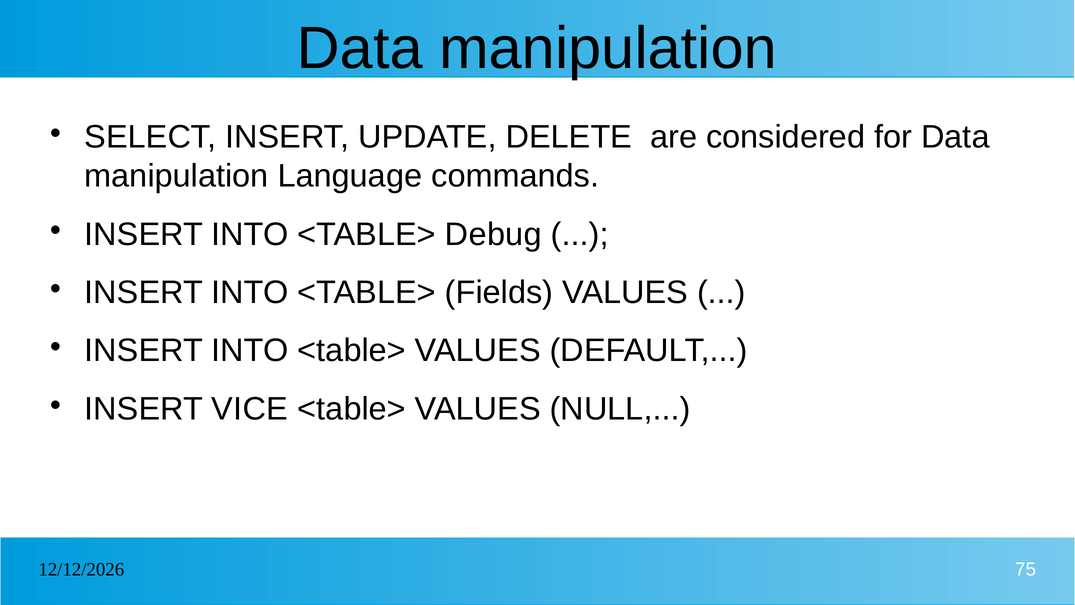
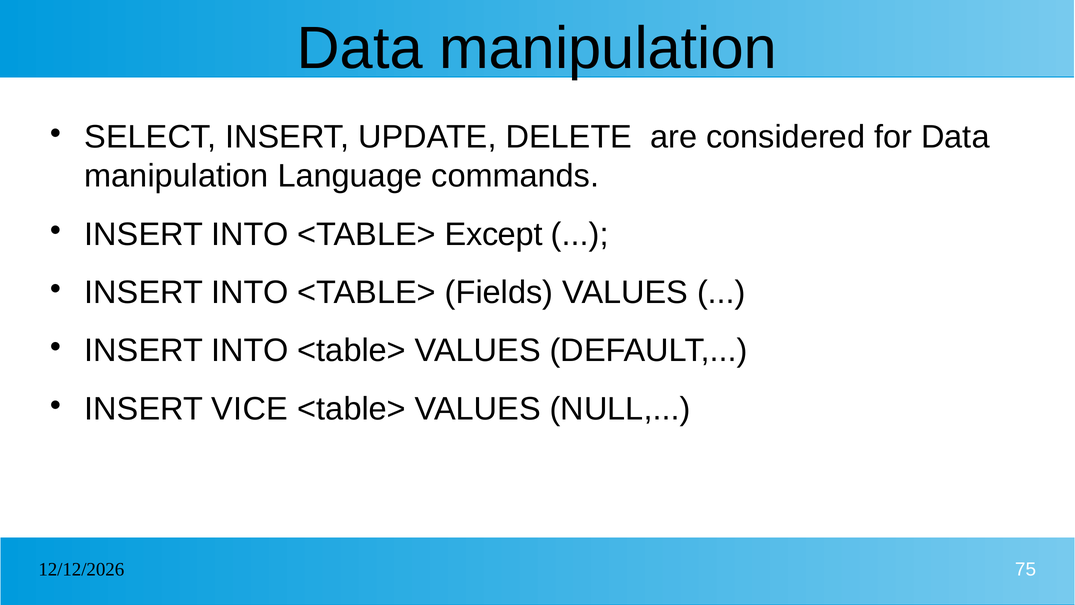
Debug: Debug -> Except
